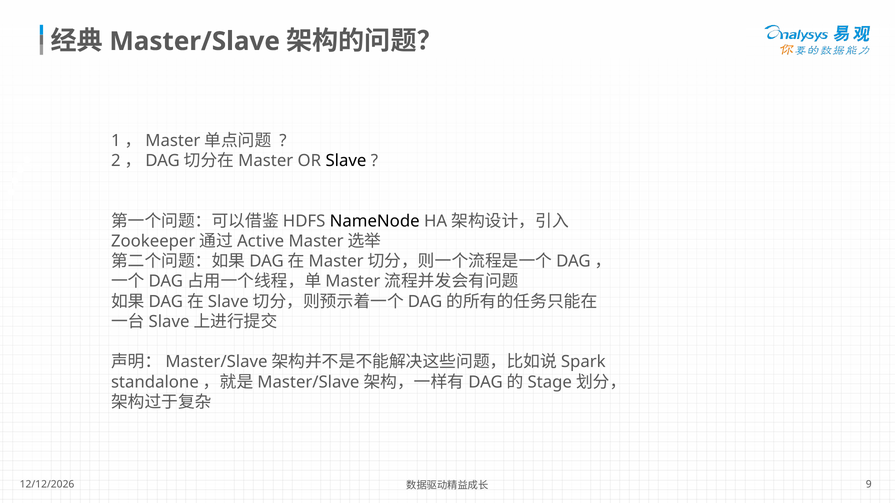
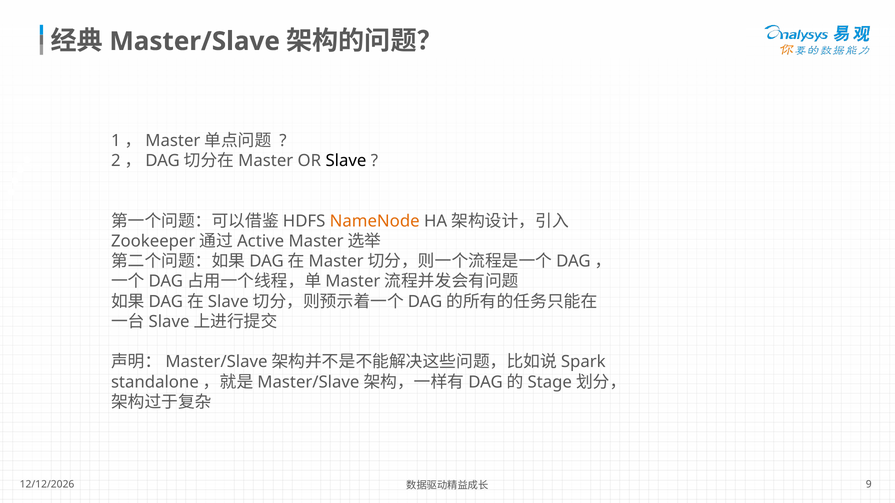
NameNode colour: black -> orange
